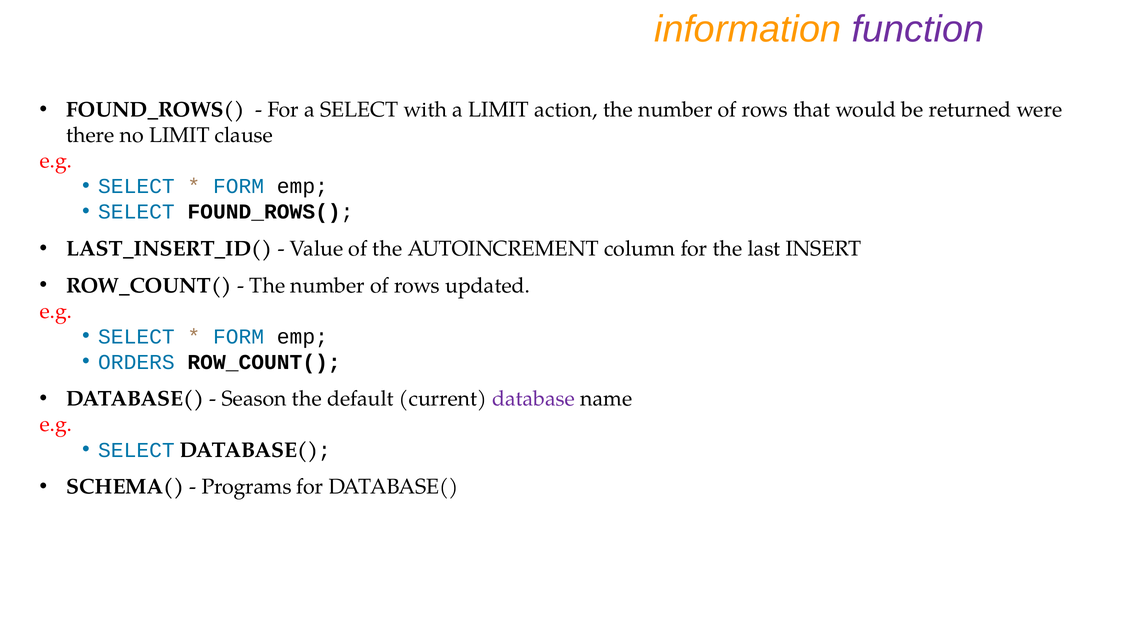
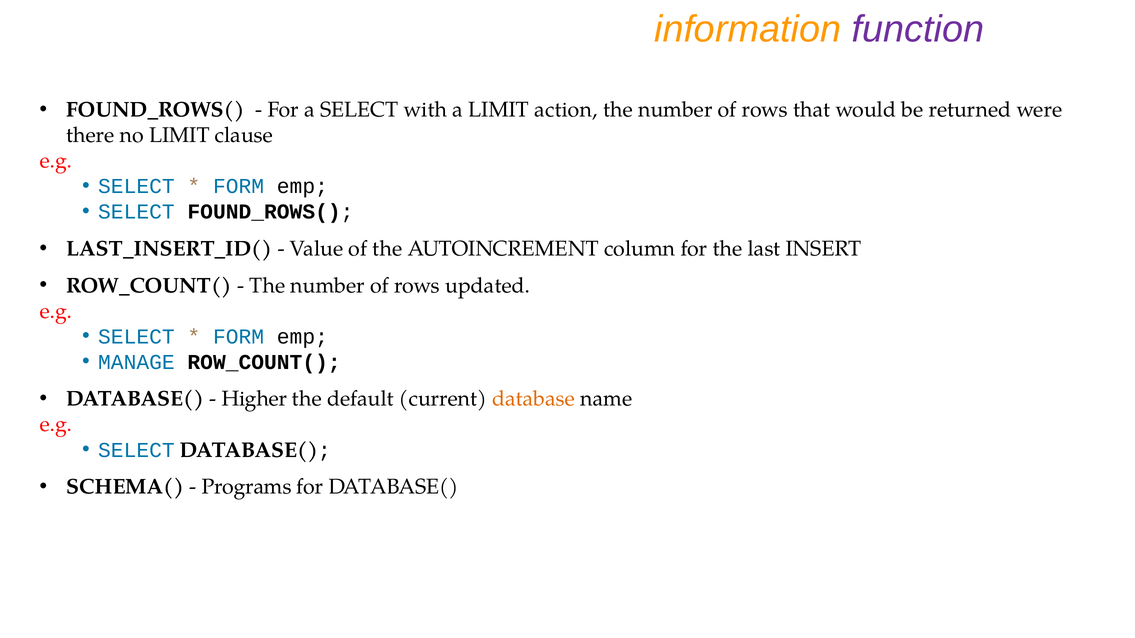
ORDERS: ORDERS -> MANAGE
Season: Season -> Higher
database colour: purple -> orange
